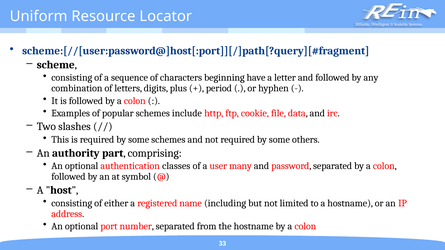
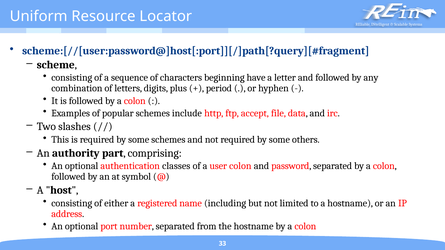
cookie: cookie -> accept
user many: many -> colon
